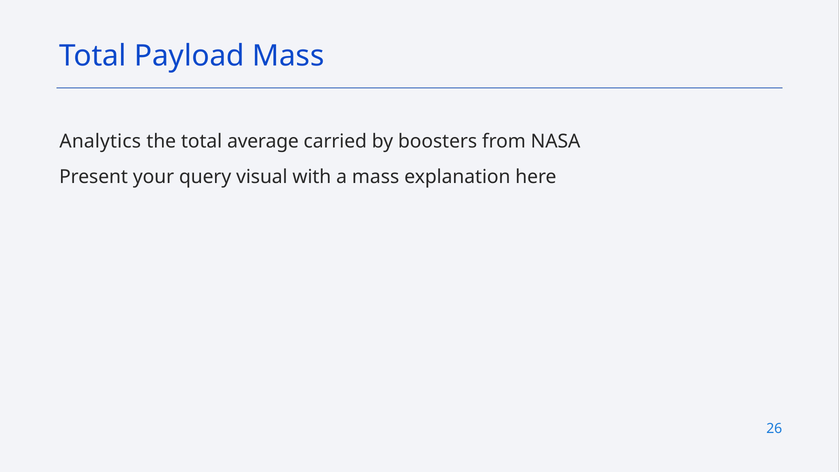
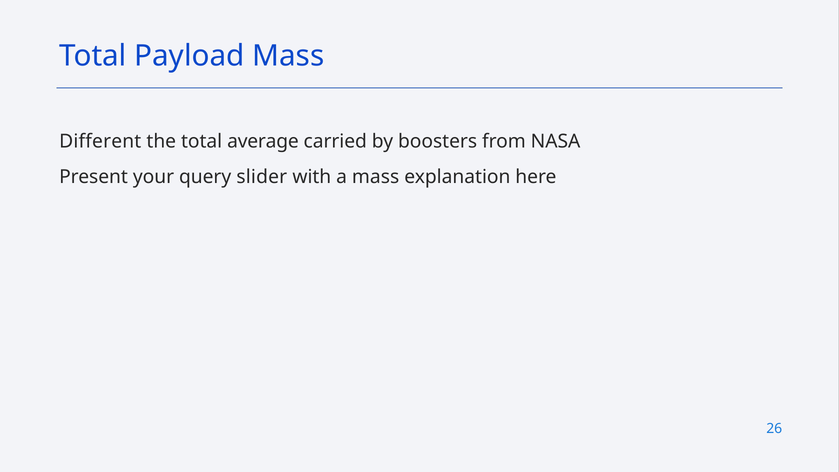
Analytics: Analytics -> Different
visual: visual -> slider
